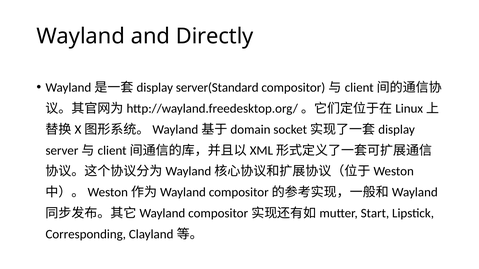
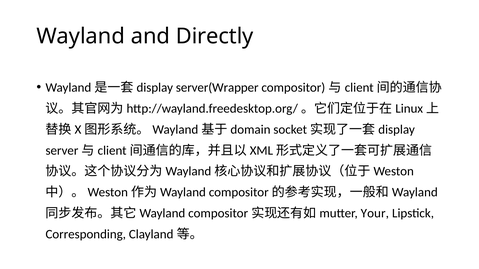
server(Standard: server(Standard -> server(Wrapper
Start: Start -> Your
